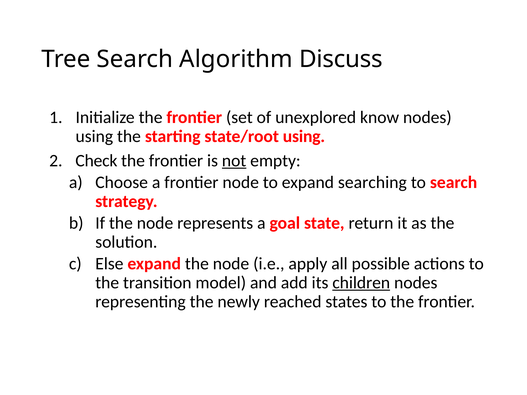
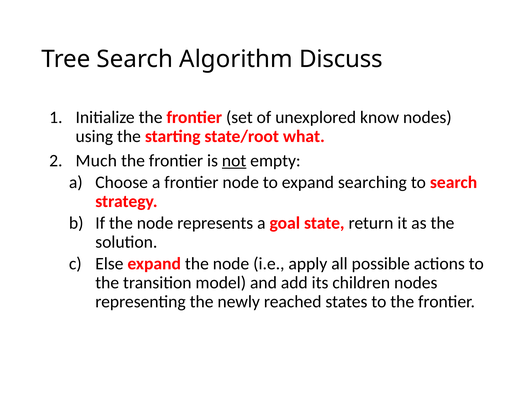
state/root using: using -> what
Check: Check -> Much
children underline: present -> none
